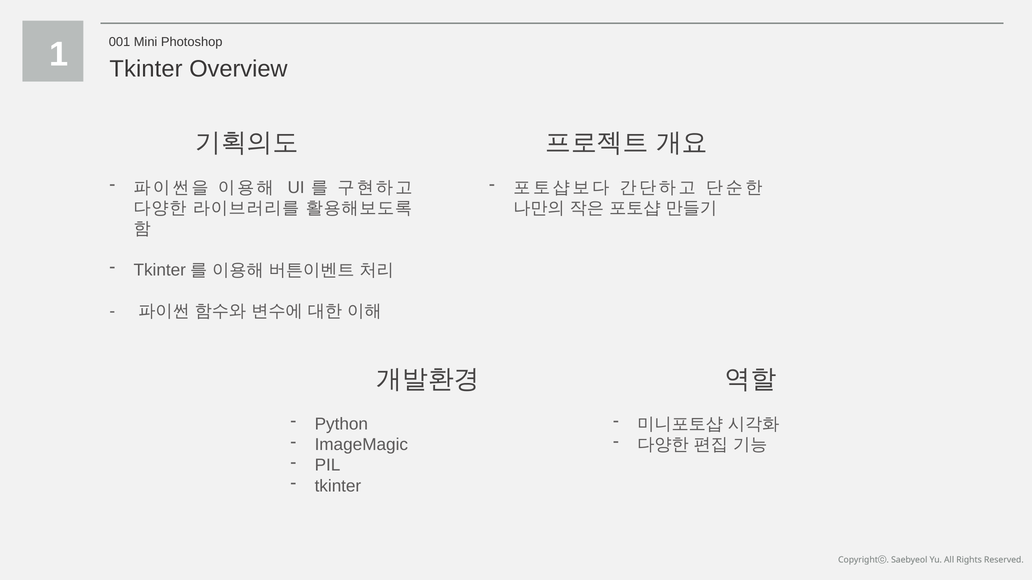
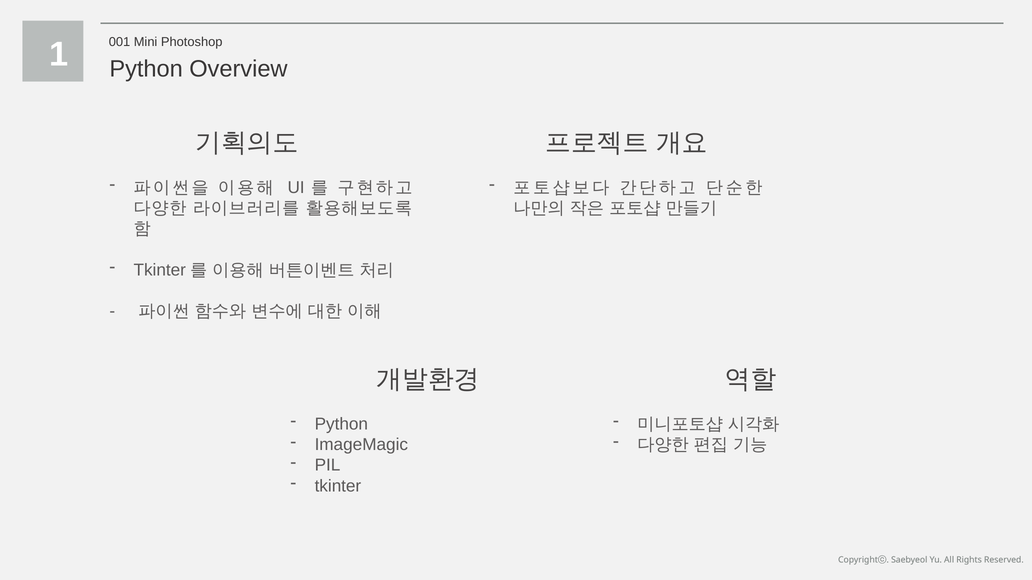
Tkinter at (146, 69): Tkinter -> Python
